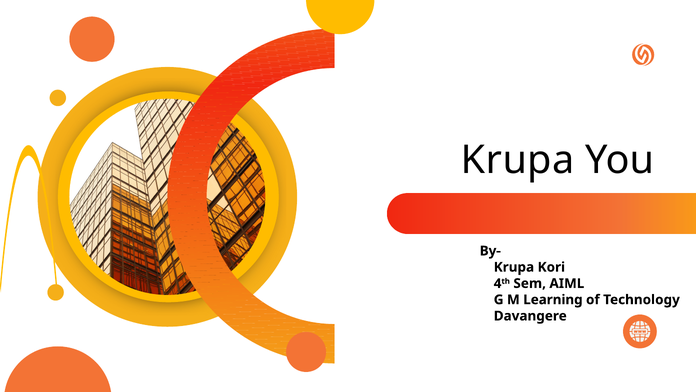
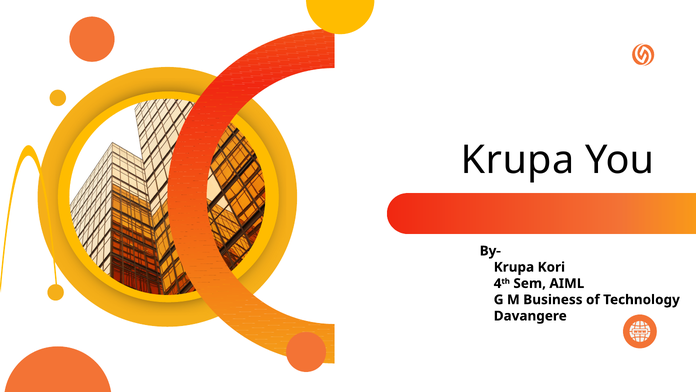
Learning: Learning -> Business
